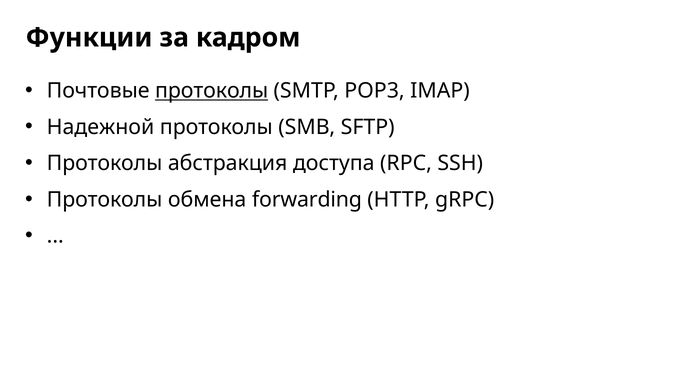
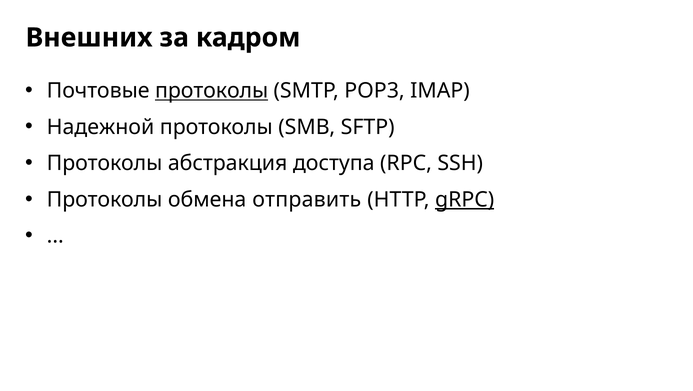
Функции: Функции -> Внешних
forwarding: forwarding -> отправить
gRPC underline: none -> present
